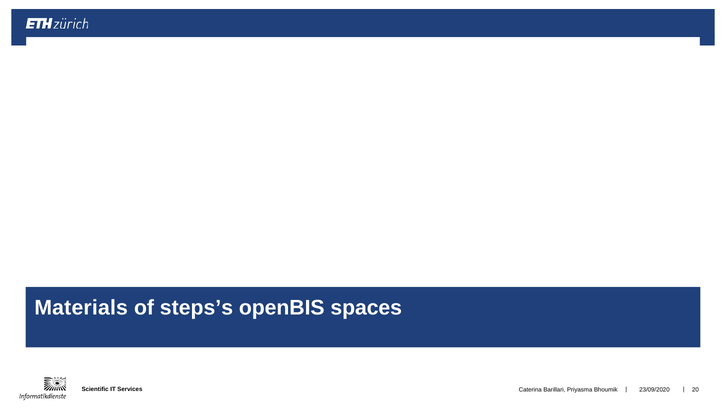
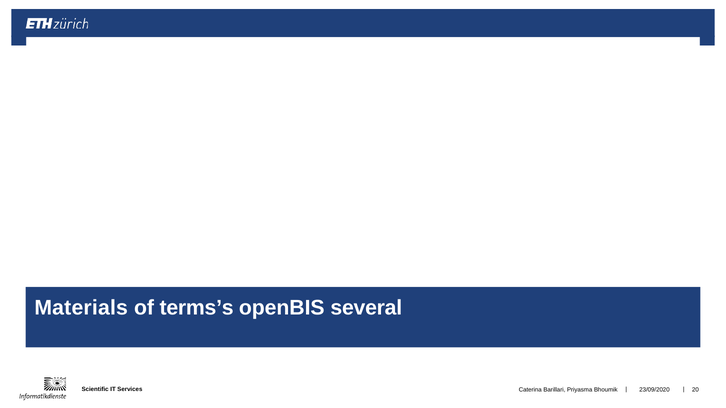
steps’s: steps’s -> terms’s
spaces: spaces -> several
